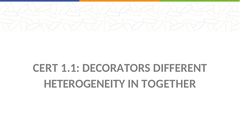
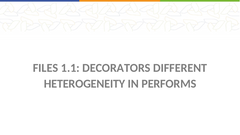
CERT: CERT -> FILES
TOGETHER: TOGETHER -> PERFORMS
